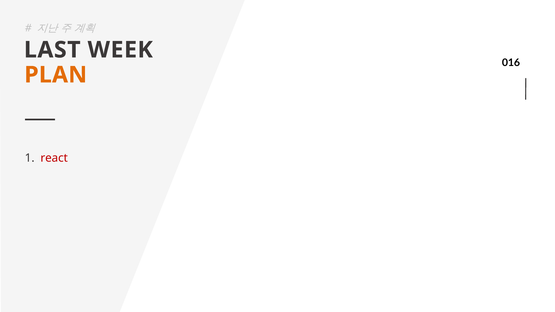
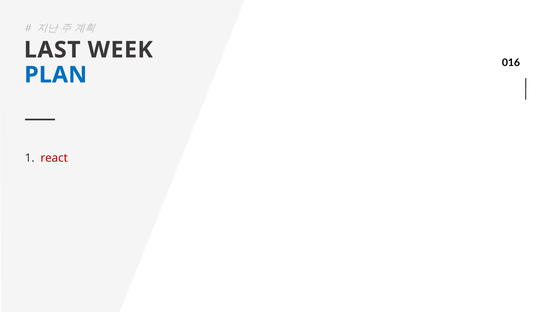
PLAN colour: orange -> blue
